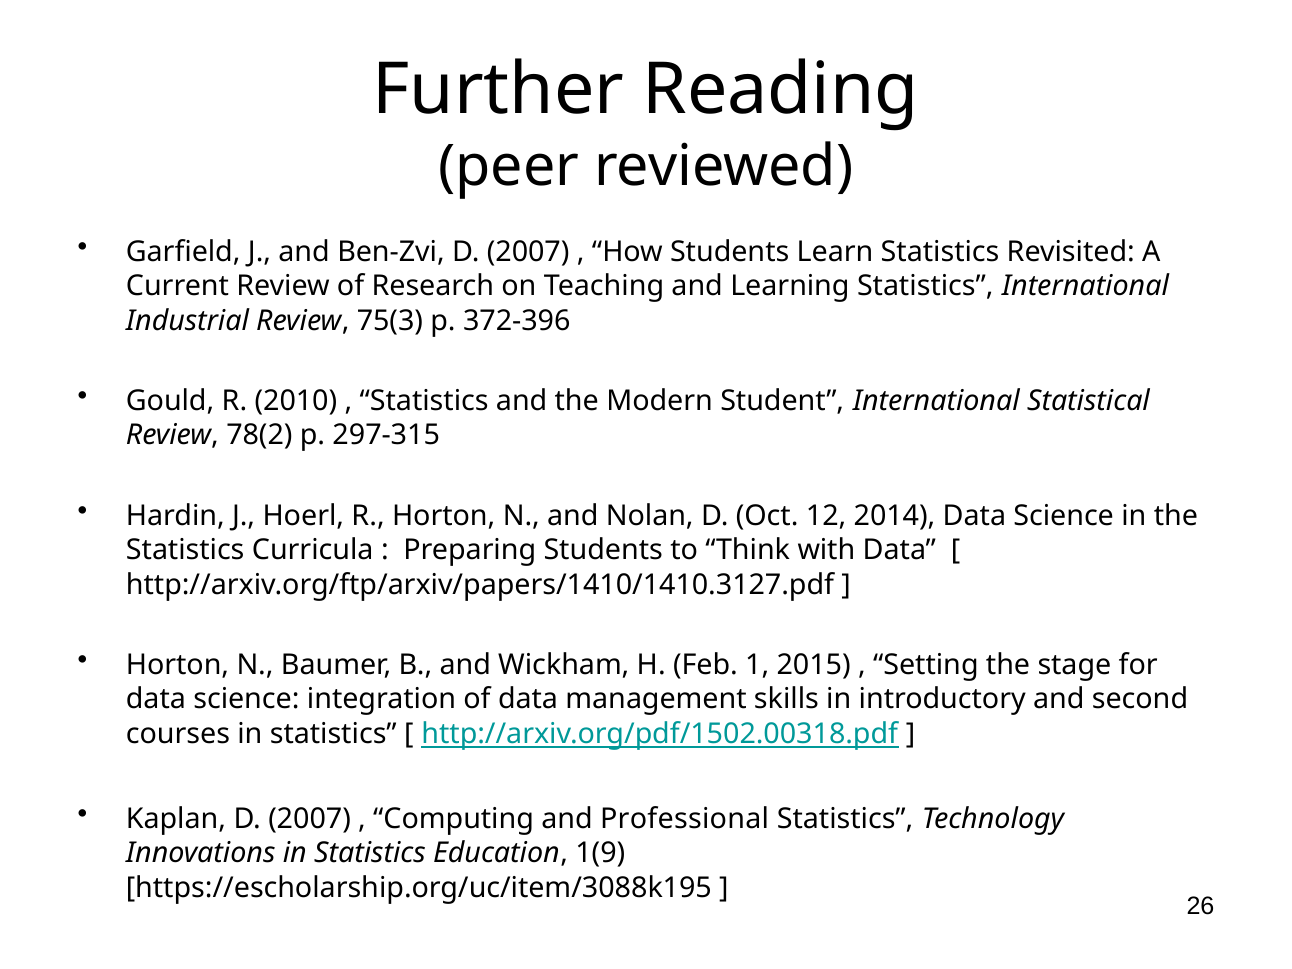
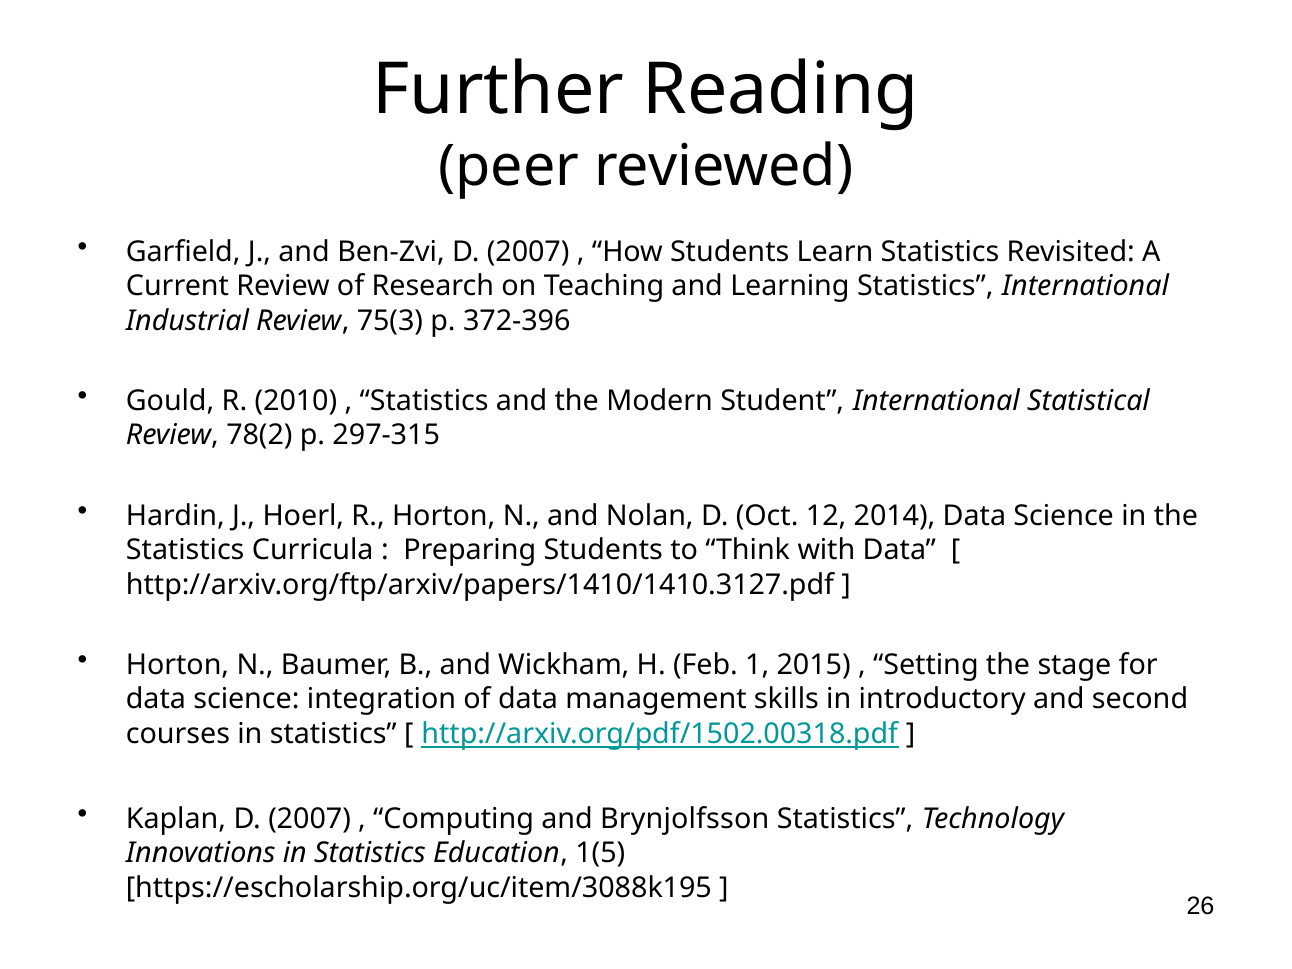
Professional: Professional -> Brynjolfsson
1(9: 1(9 -> 1(5
